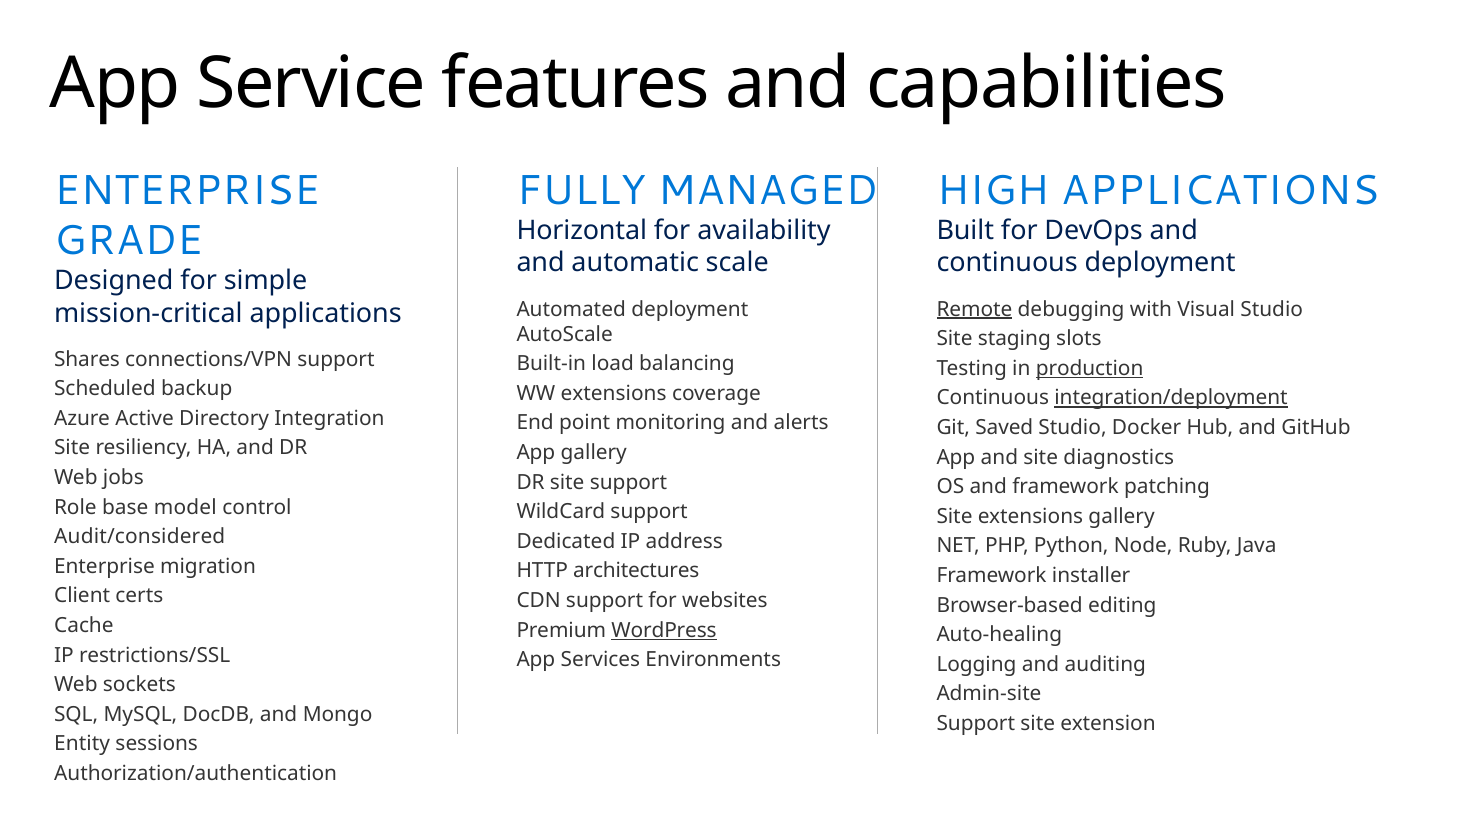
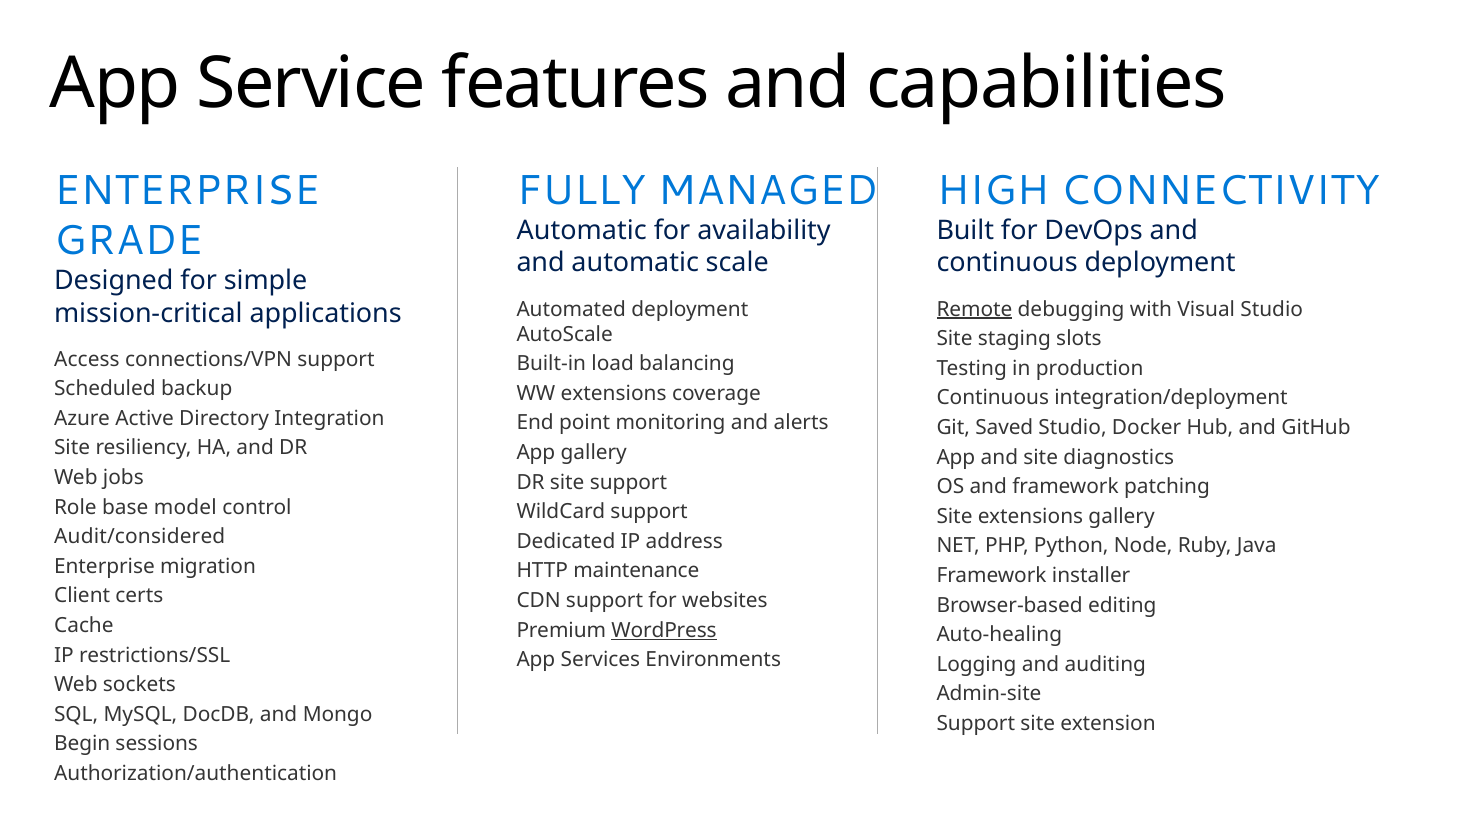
HIGH APPLICATIONS: APPLICATIONS -> CONNECTIVITY
Horizontal at (582, 231): Horizontal -> Automatic
Shares: Shares -> Access
production underline: present -> none
integration/deployment underline: present -> none
architectures: architectures -> maintenance
Entity: Entity -> Begin
